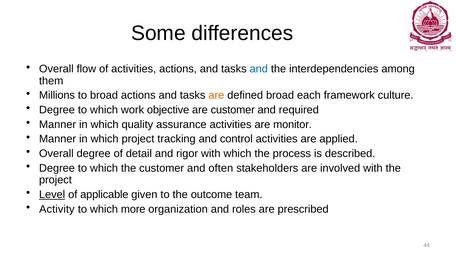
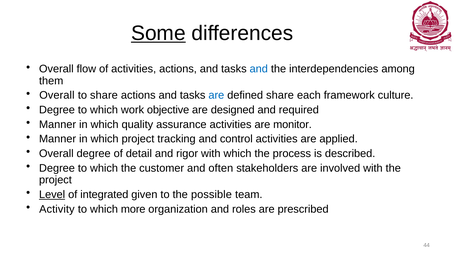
Some underline: none -> present
Millions at (57, 95): Millions -> Overall
to broad: broad -> share
are at (216, 95) colour: orange -> blue
defined broad: broad -> share
are customer: customer -> designed
applicable: applicable -> integrated
outcome: outcome -> possible
